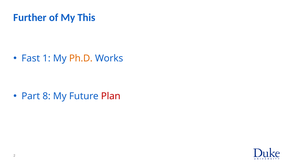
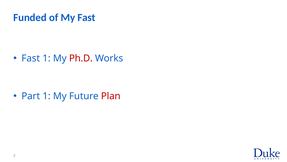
Further: Further -> Funded
My This: This -> Fast
Ph.D colour: orange -> red
Part 8: 8 -> 1
